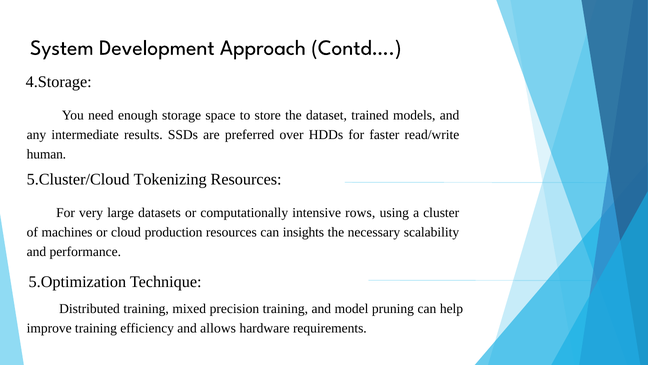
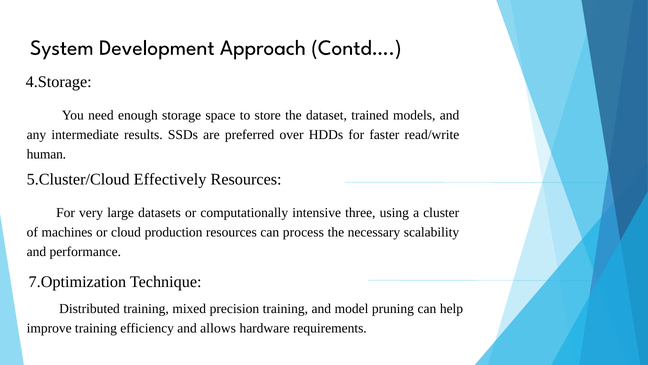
Tokenizing: Tokenizing -> Effectively
rows: rows -> three
insights: insights -> process
5.Optimization: 5.Optimization -> 7.Optimization
